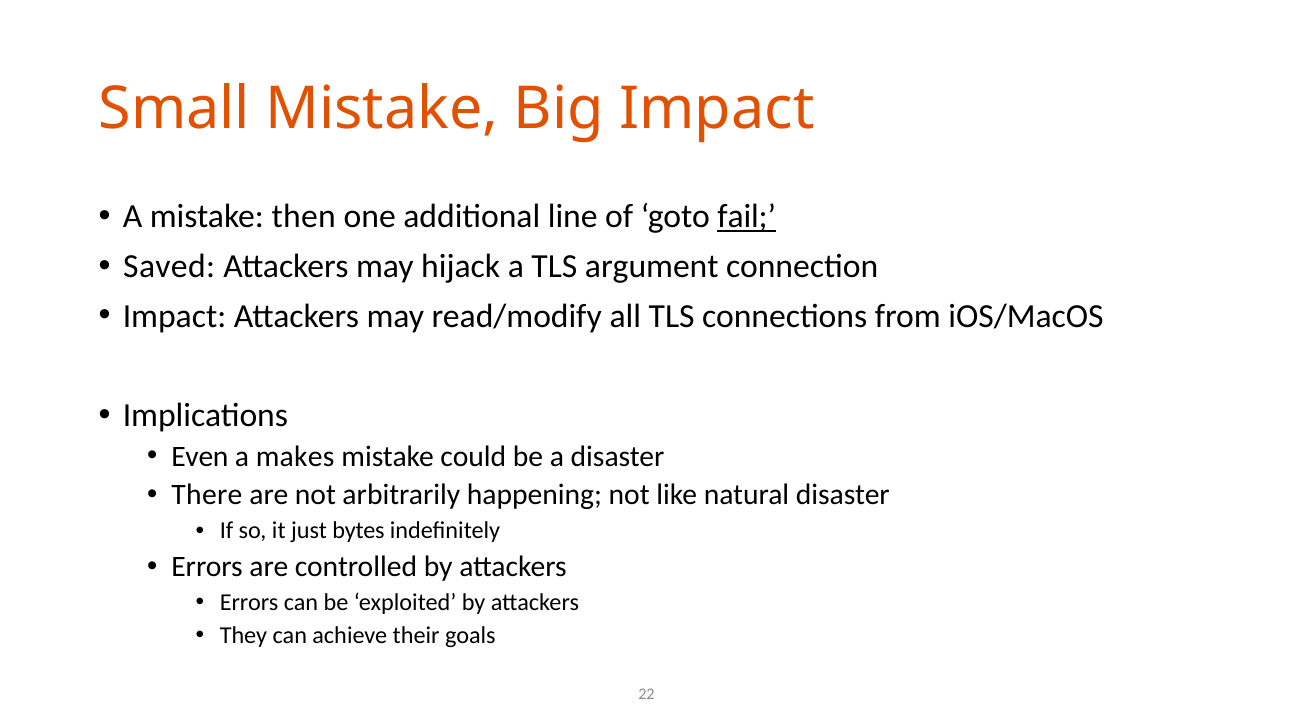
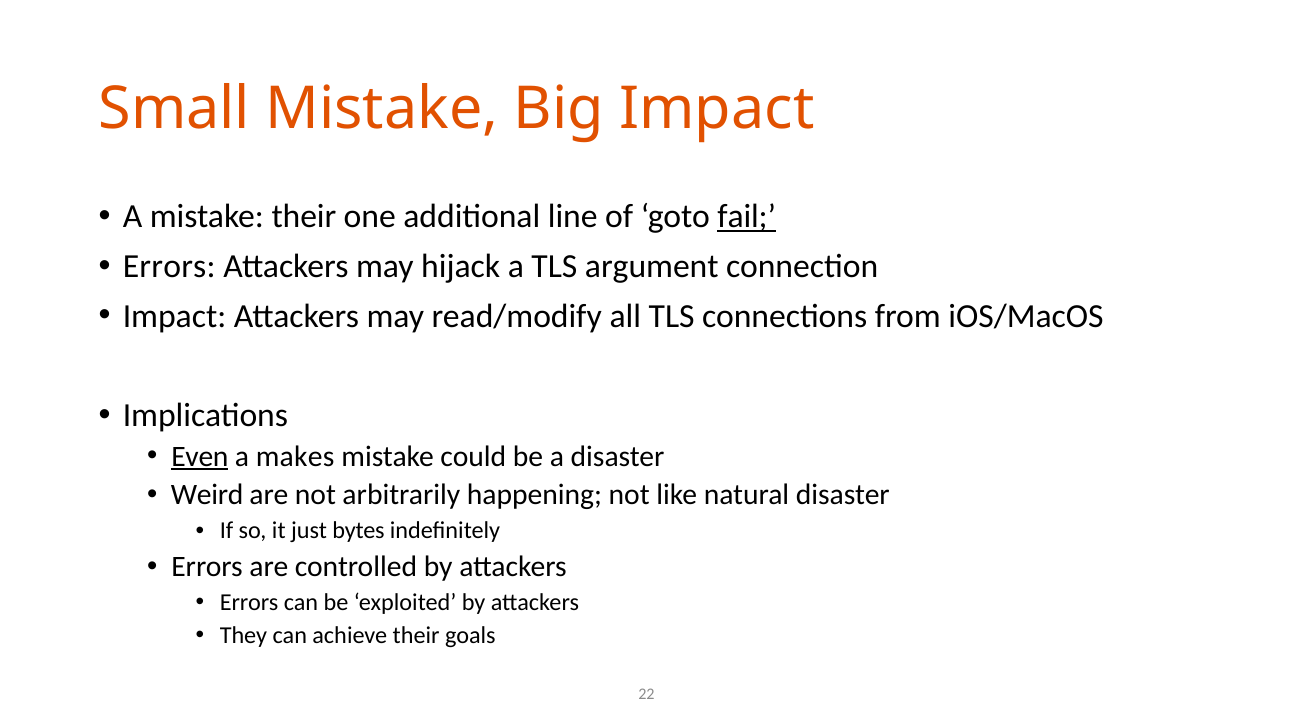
mistake then: then -> their
Saved at (169, 266): Saved -> Errors
Even underline: none -> present
There: There -> Weird
